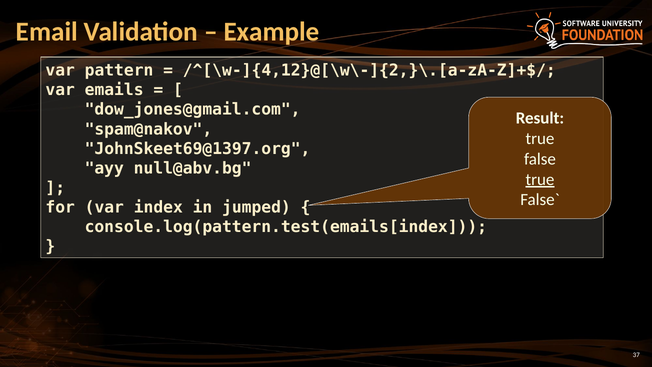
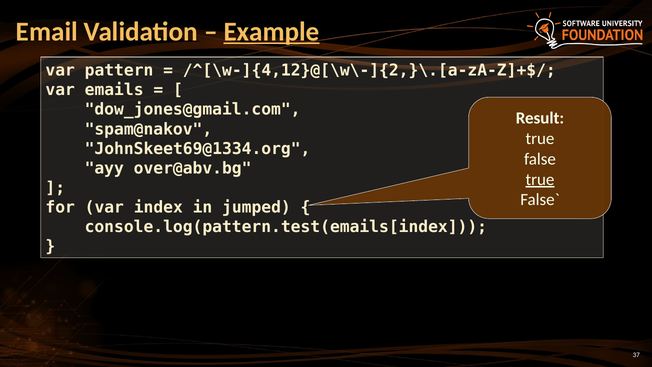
Example underline: none -> present
JohnSkeet69@1397.org: JohnSkeet69@1397.org -> JohnSkeet69@1334.org
null@abv.bg: null@abv.bg -> over@abv.bg
